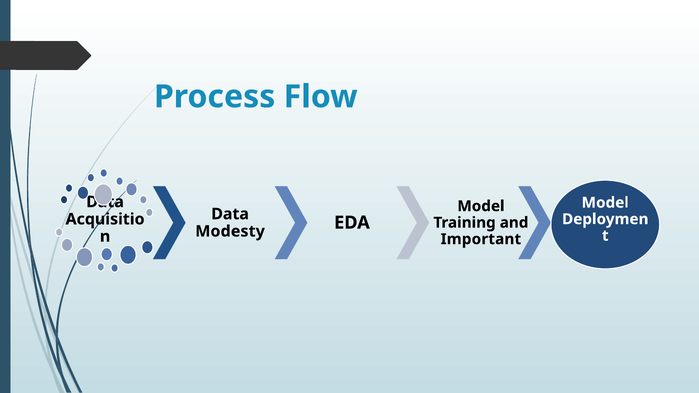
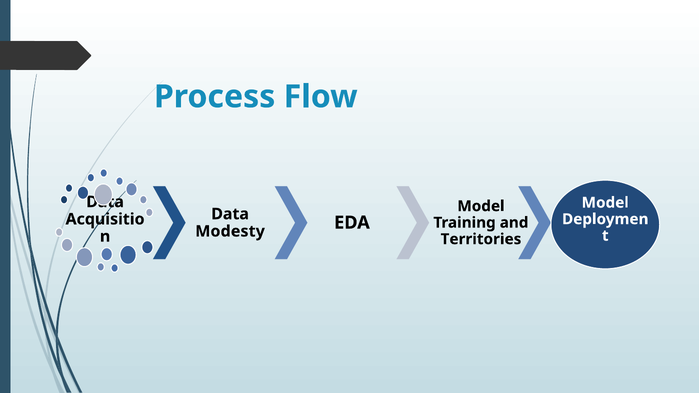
Important: Important -> Territories
